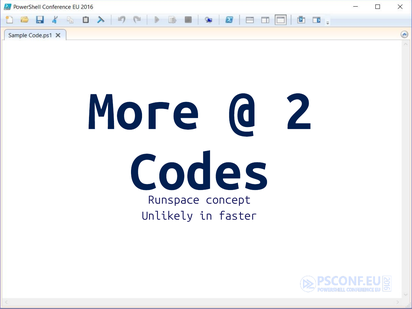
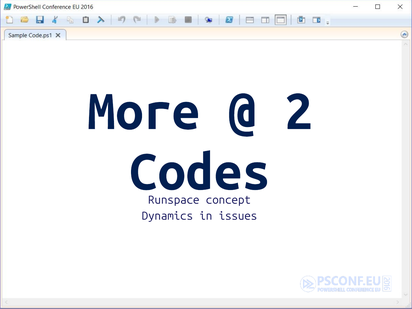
Unlikely: Unlikely -> Dynamics
faster: faster -> issues
